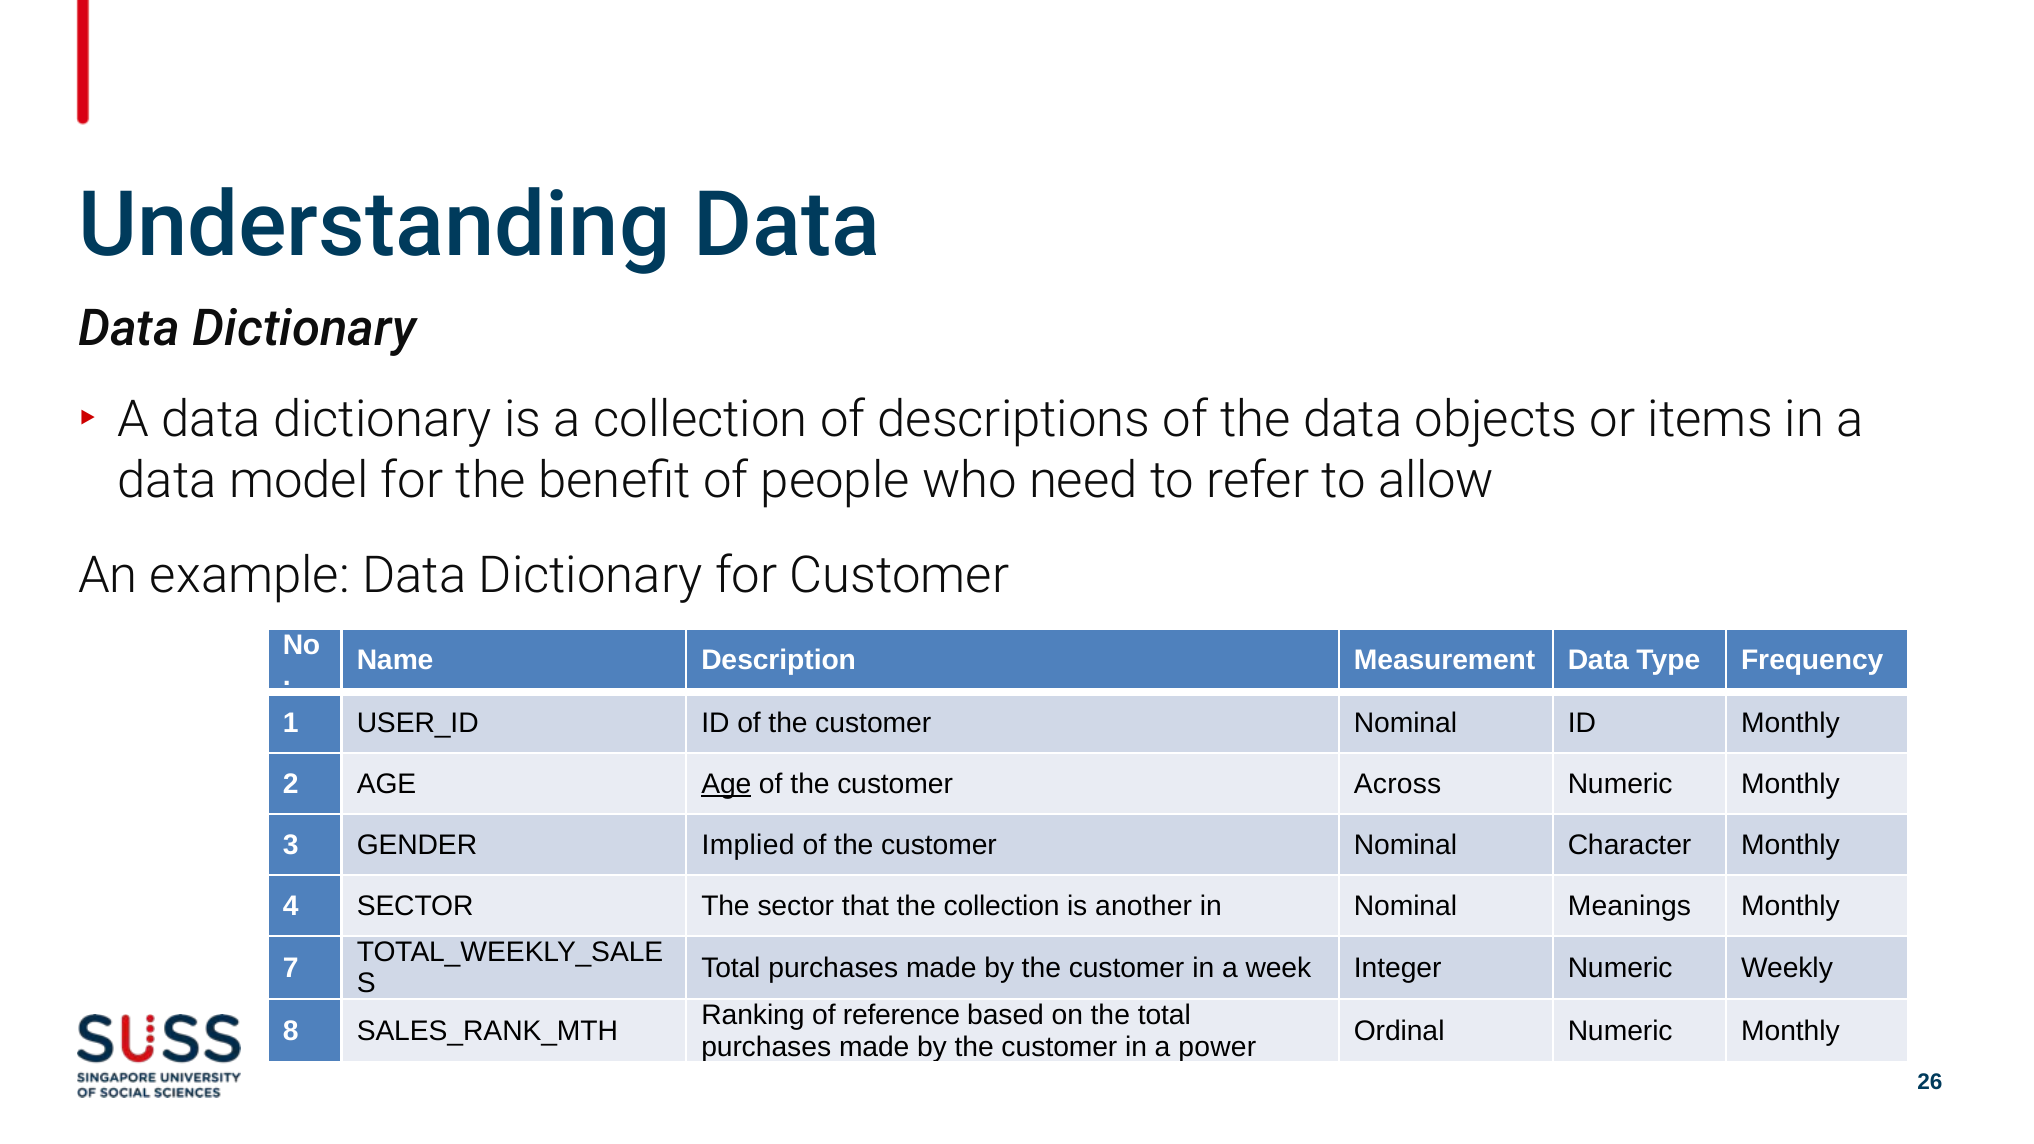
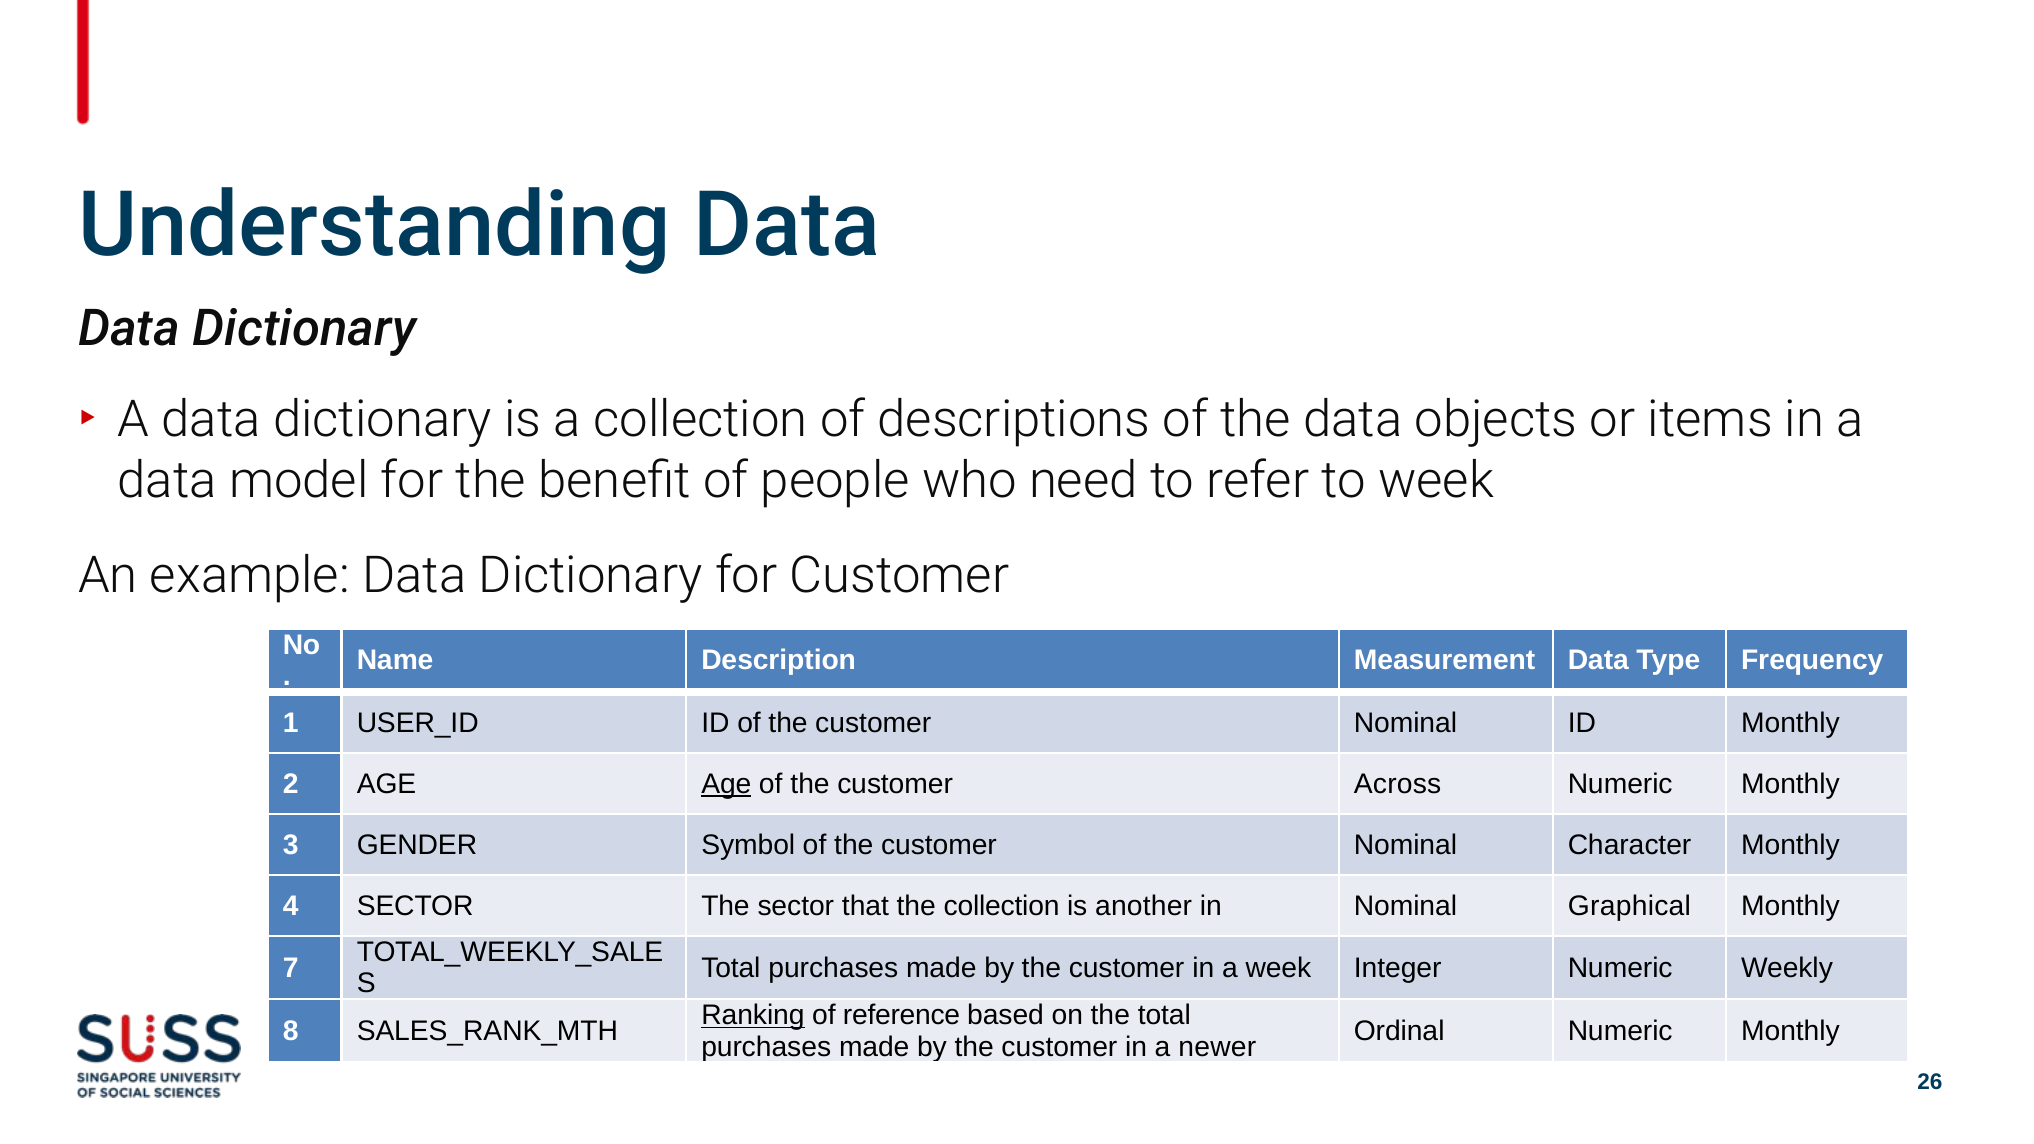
to allow: allow -> week
Implied: Implied -> Symbol
Meanings: Meanings -> Graphical
Ranking underline: none -> present
power: power -> newer
